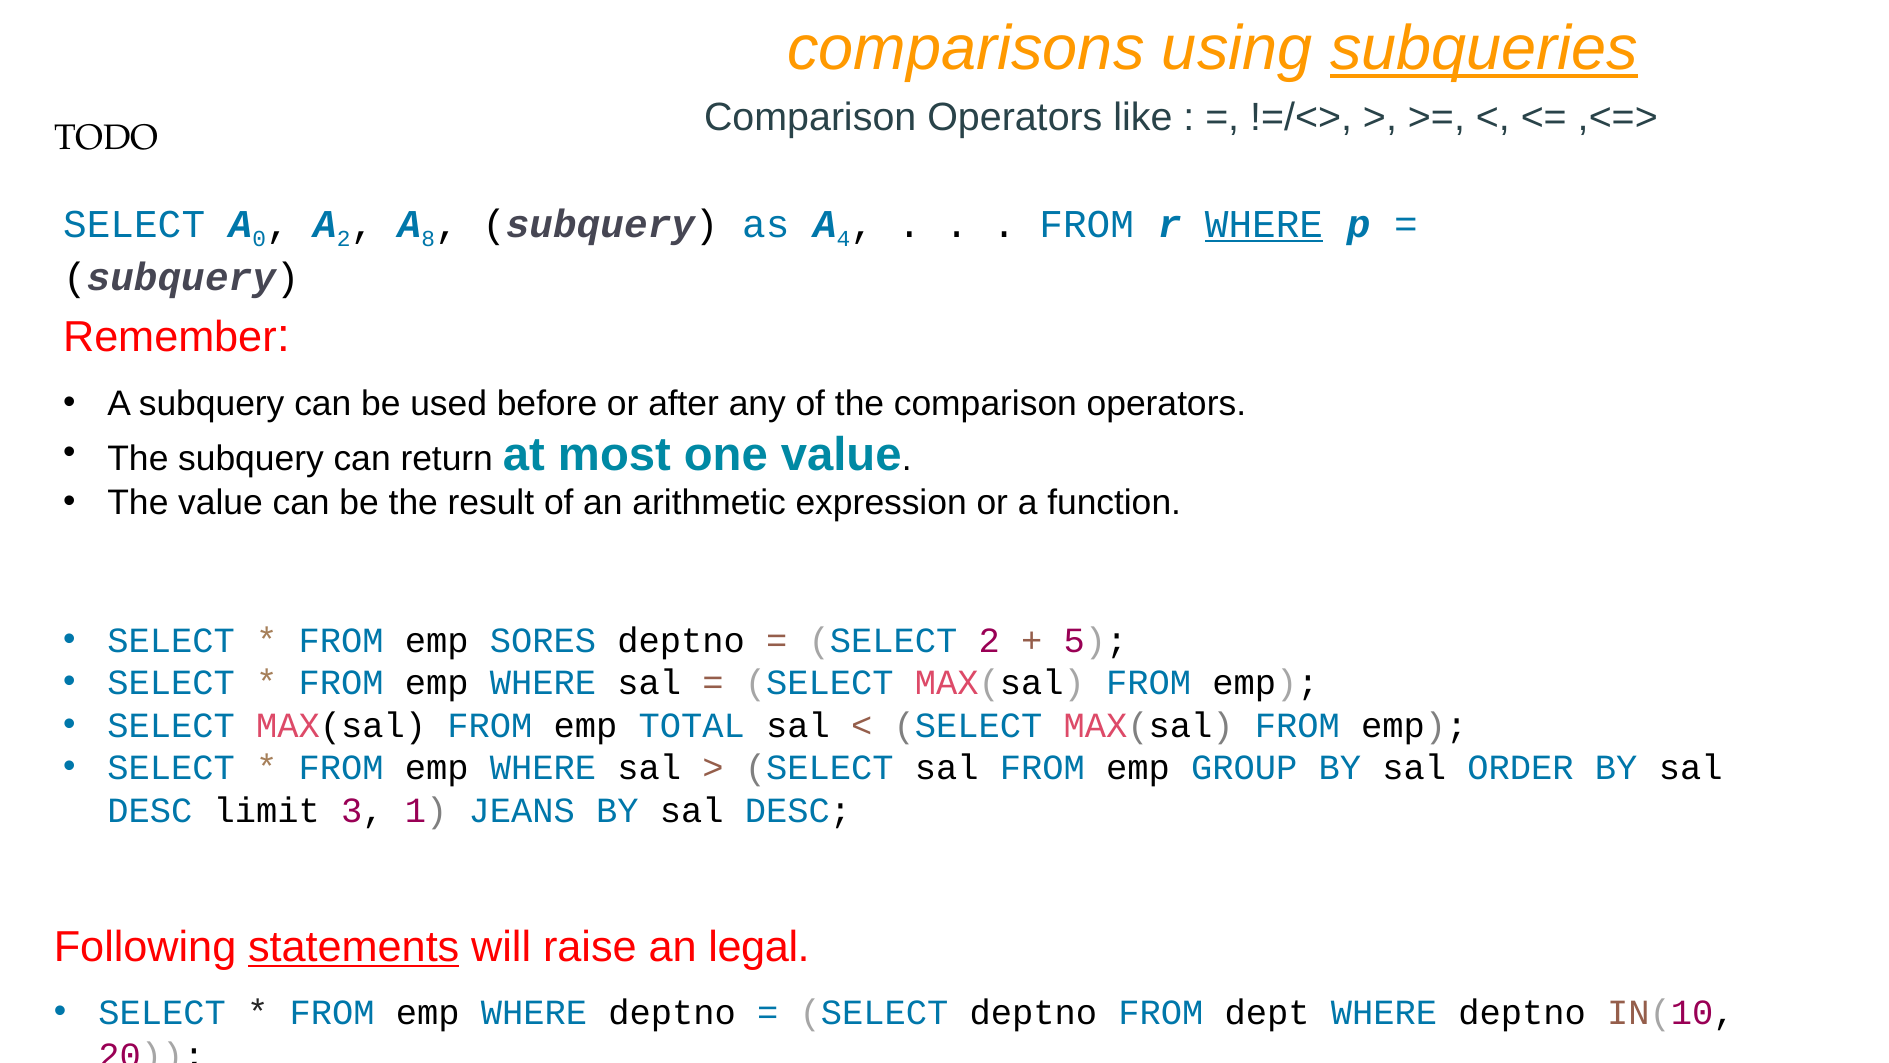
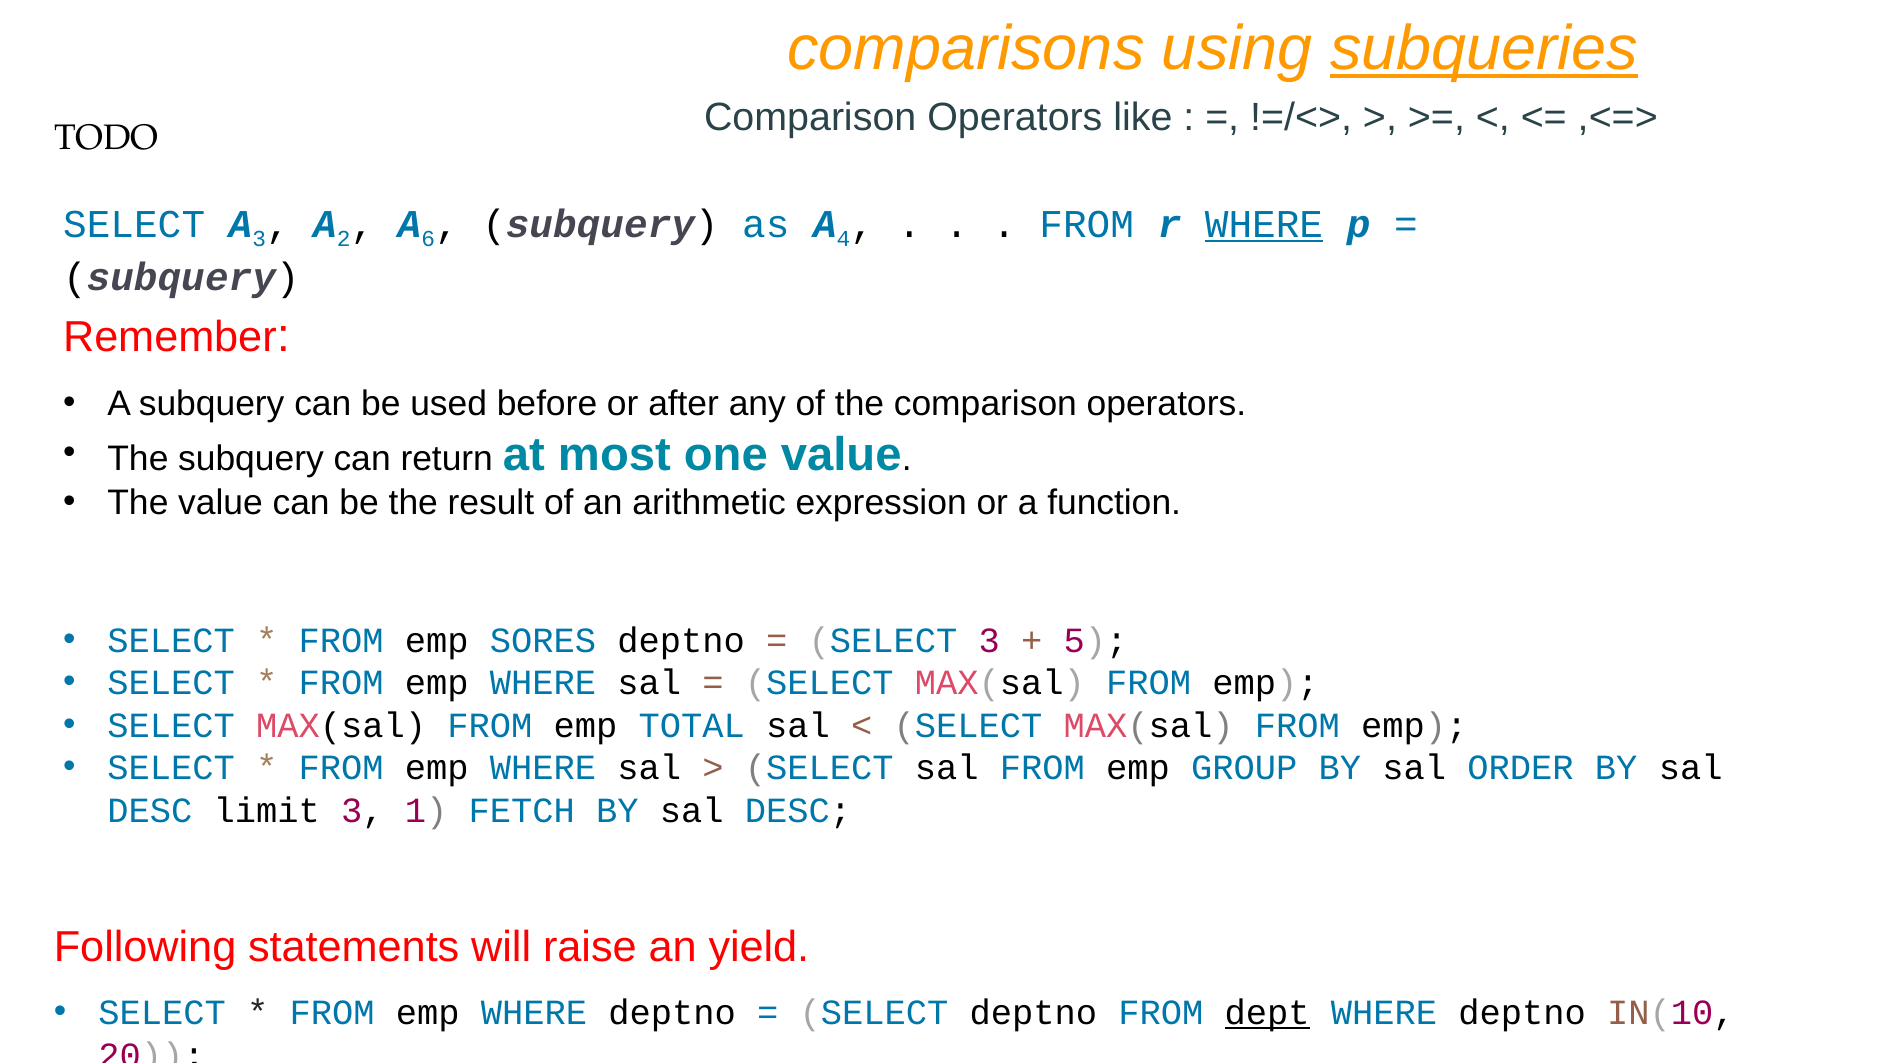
A 0: 0 -> 3
8: 8 -> 6
SELECT 2: 2 -> 3
JEANS: JEANS -> FETCH
statements underline: present -> none
legal: legal -> yield
dept underline: none -> present
